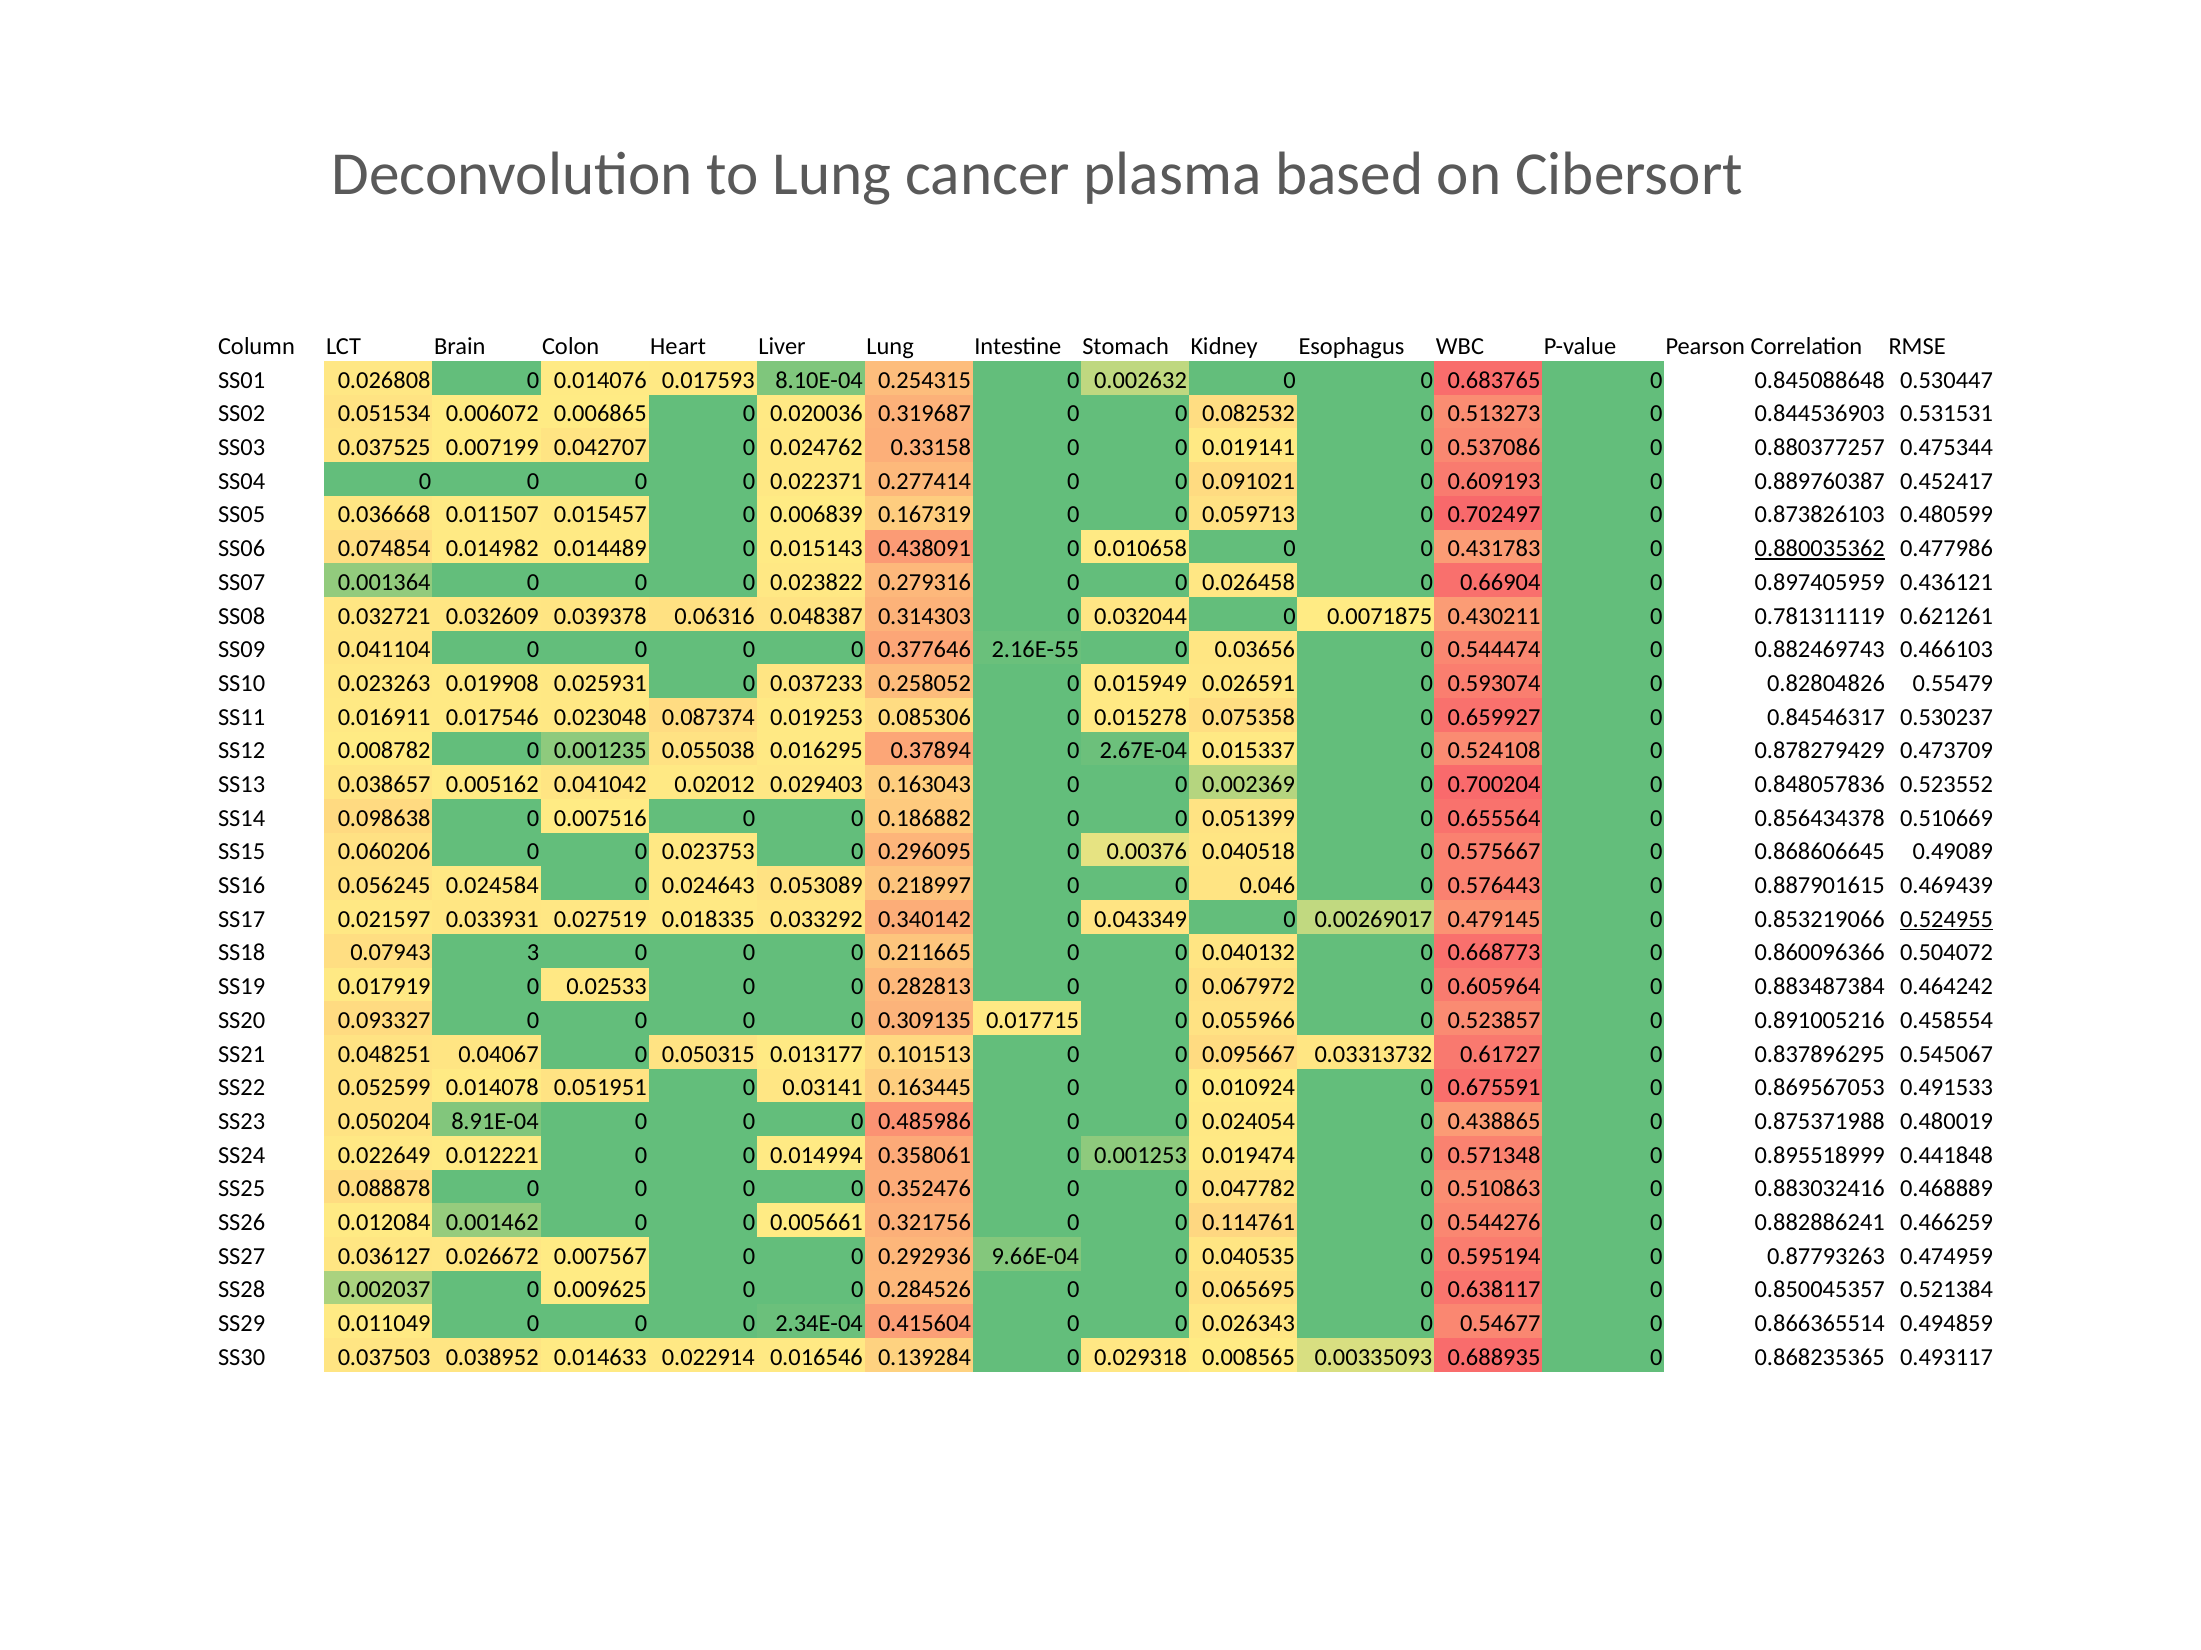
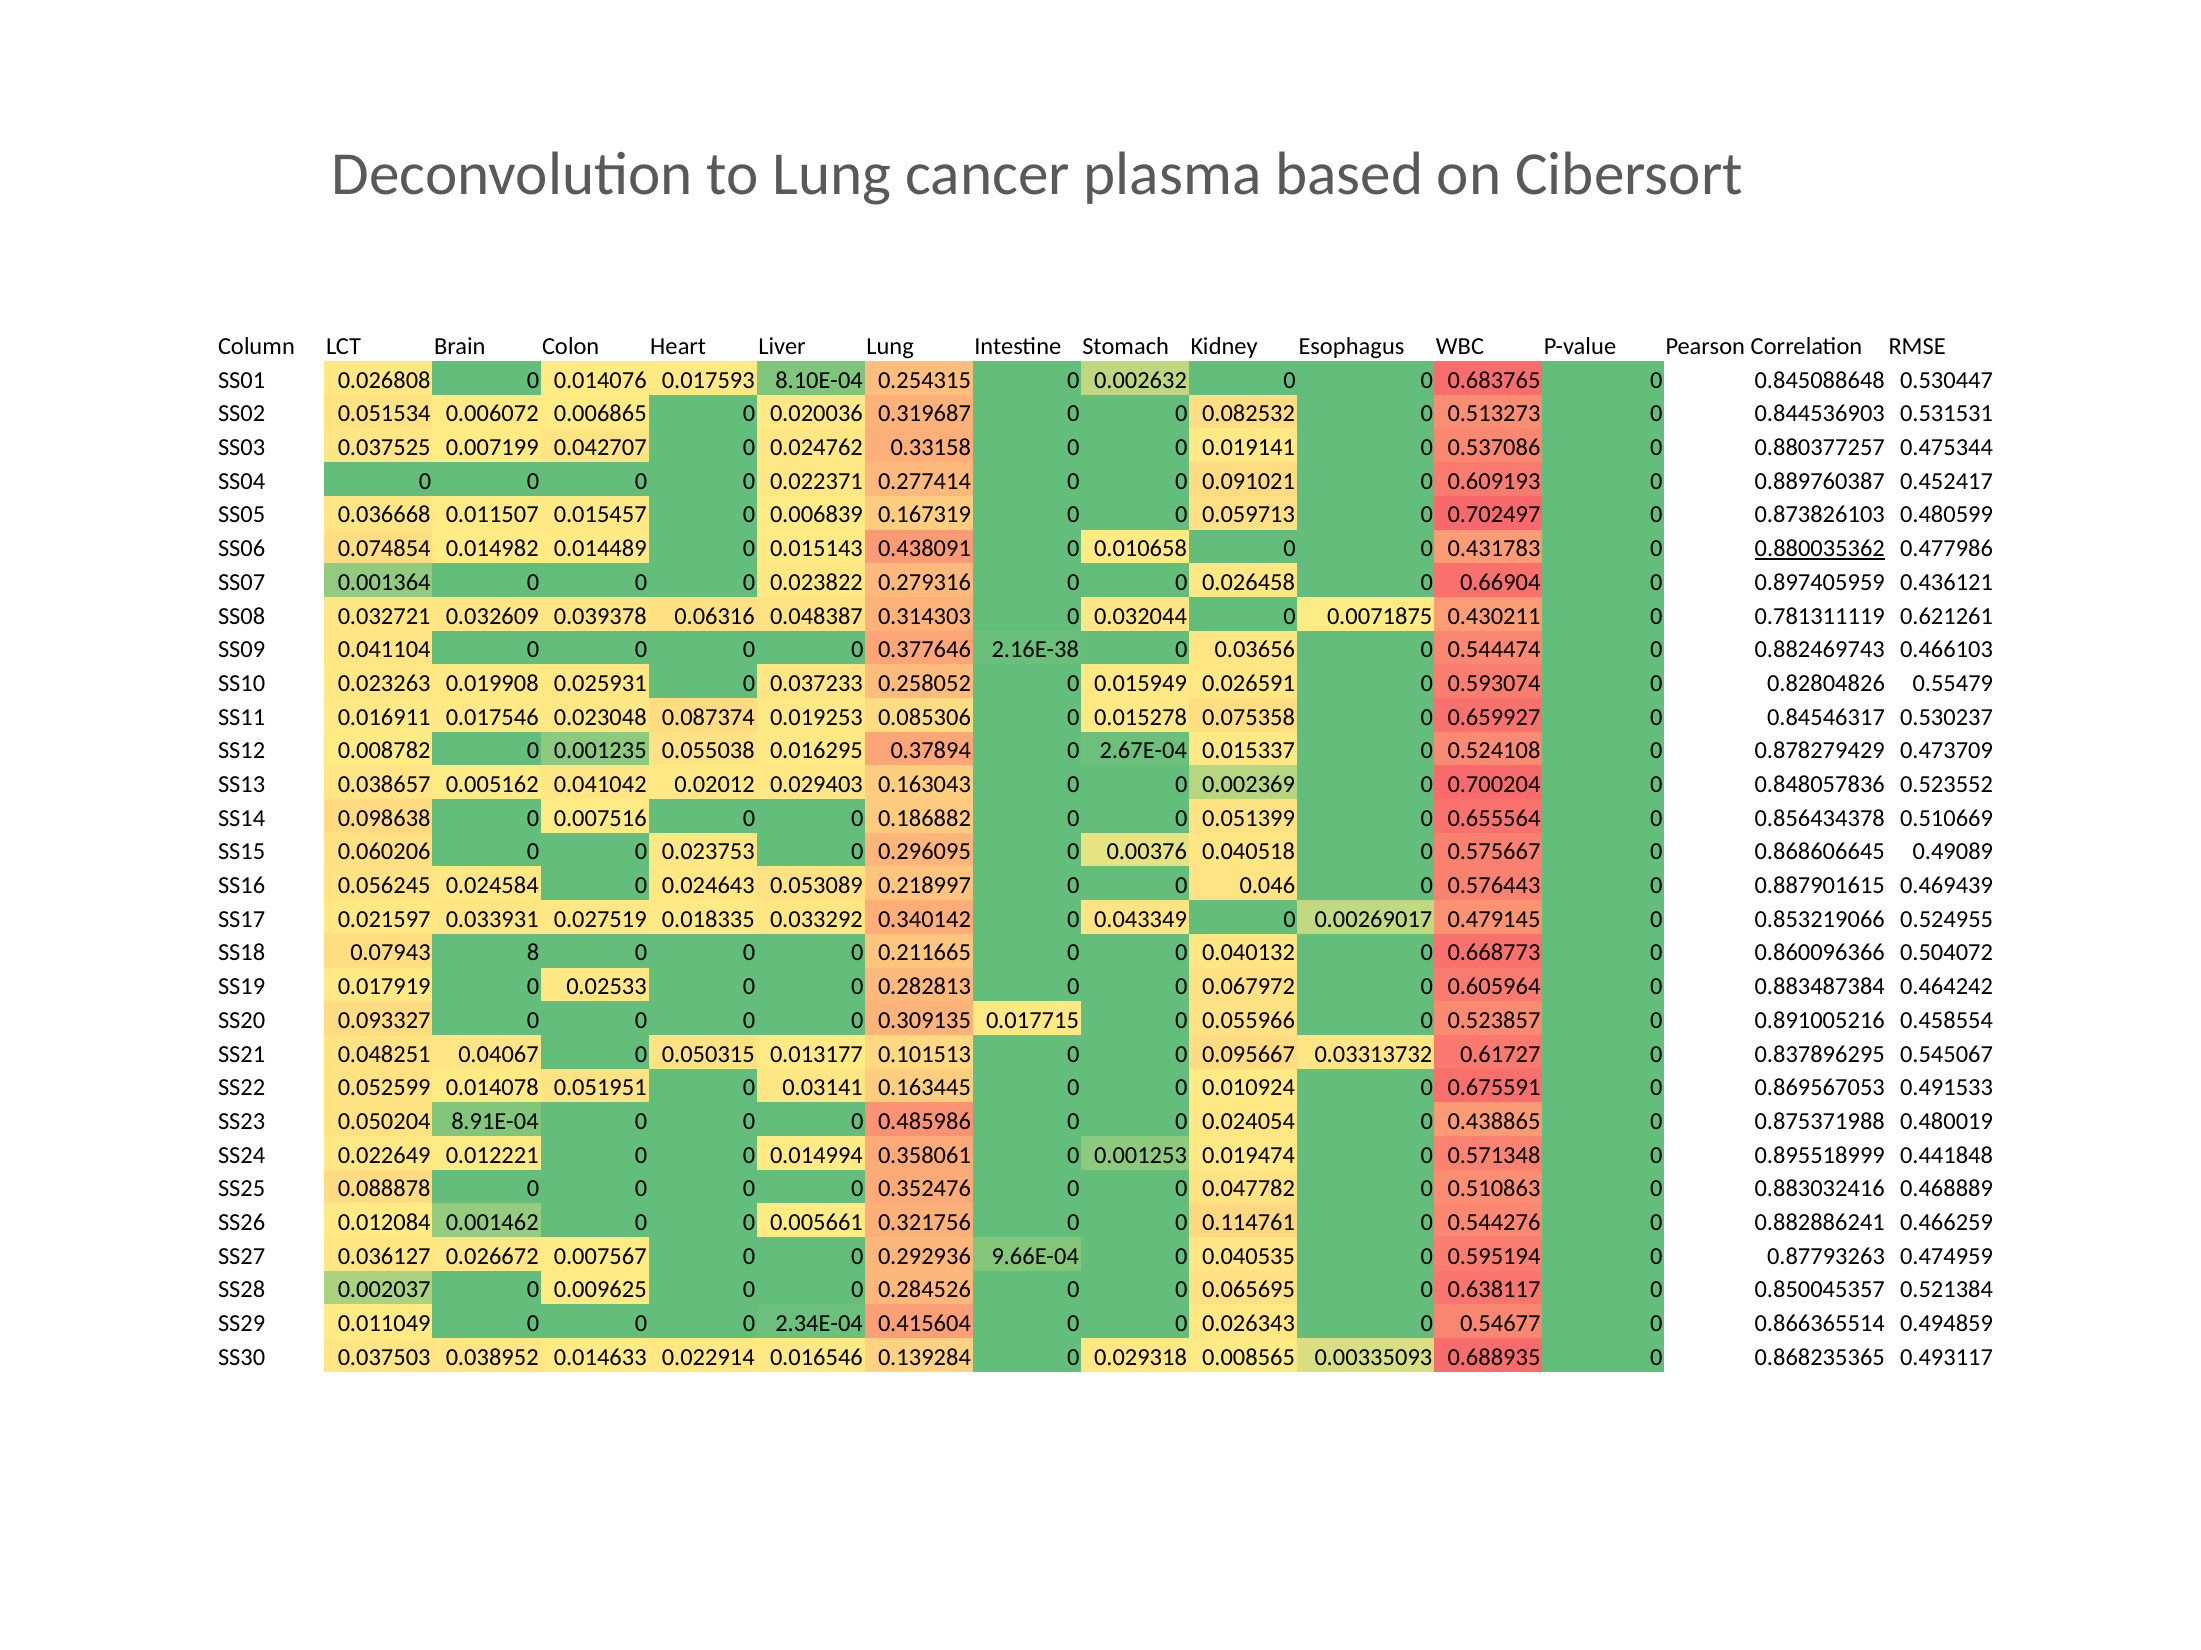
2.16E-55: 2.16E-55 -> 2.16E-38
0.524955 underline: present -> none
3: 3 -> 8
